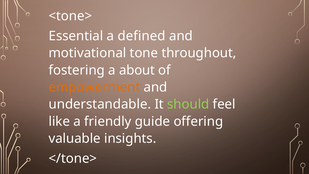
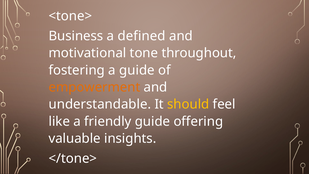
Essential: Essential -> Business
a about: about -> guide
should colour: light green -> yellow
